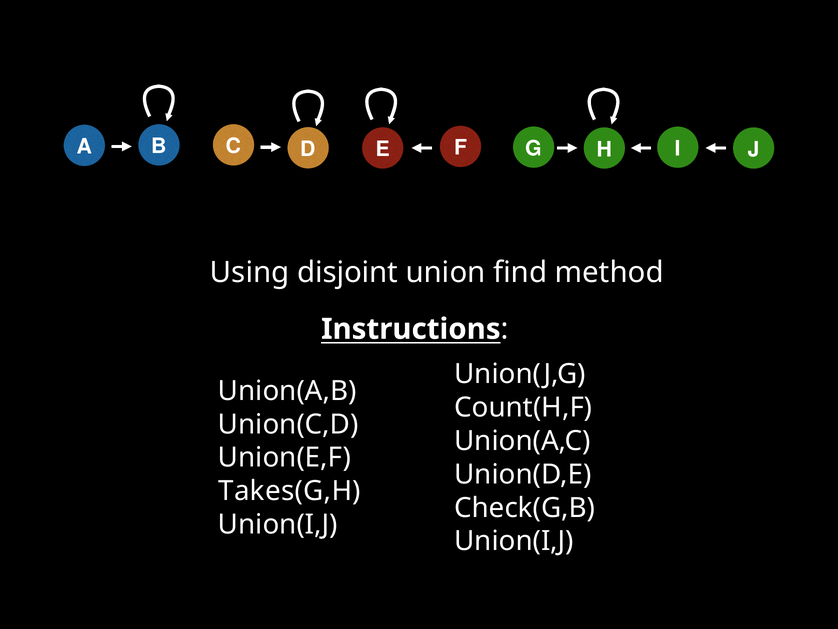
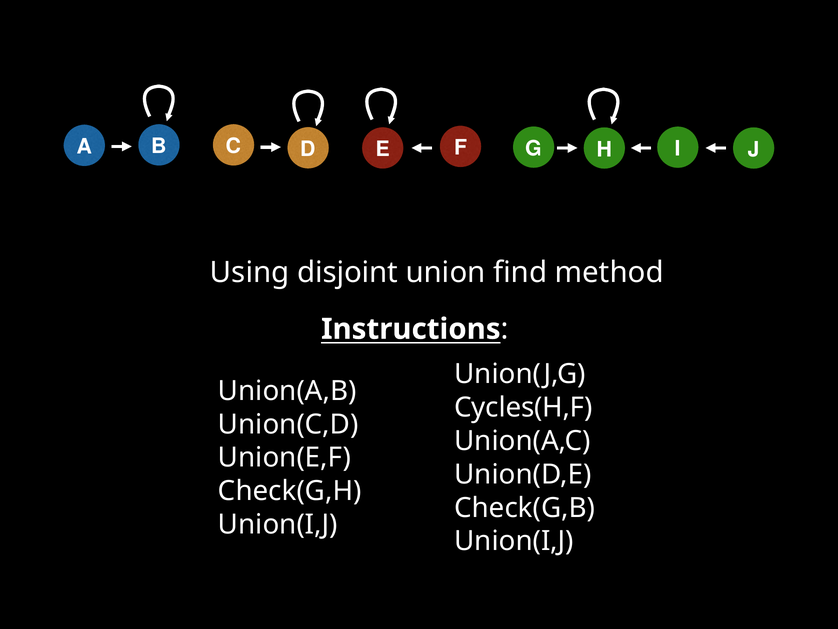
Count(H,F: Count(H,F -> Cycles(H,F
Takes(G,H: Takes(G,H -> Check(G,H
